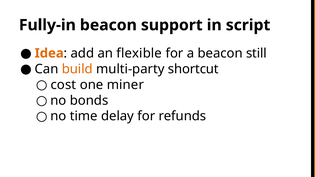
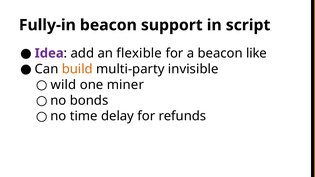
Idea colour: orange -> purple
still: still -> like
shortcut: shortcut -> invisible
cost: cost -> wild
